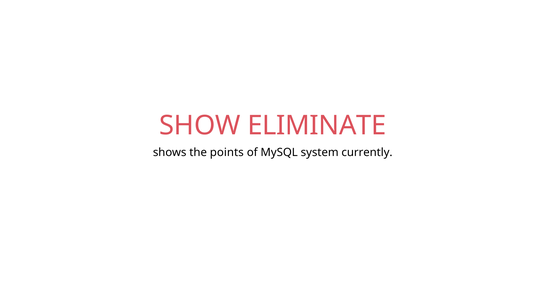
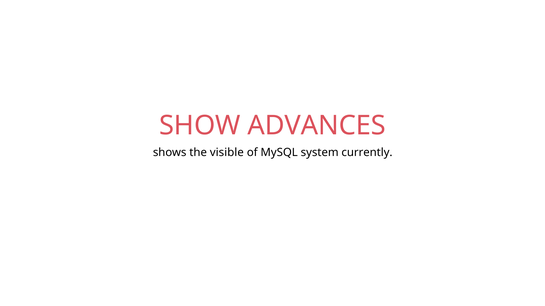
ELIMINATE: ELIMINATE -> ADVANCES
points: points -> visible
